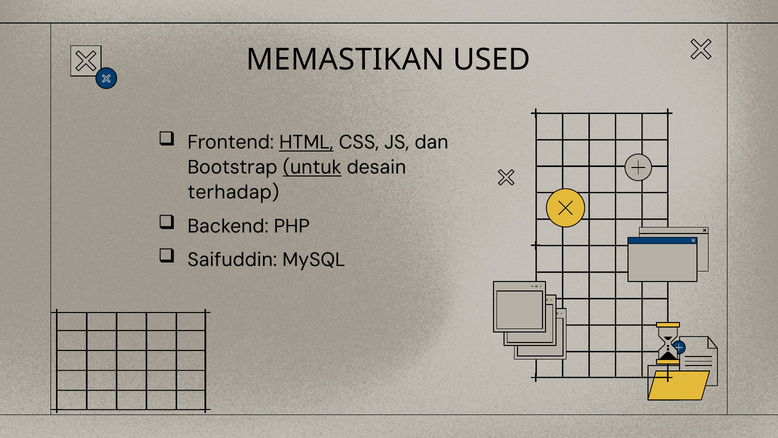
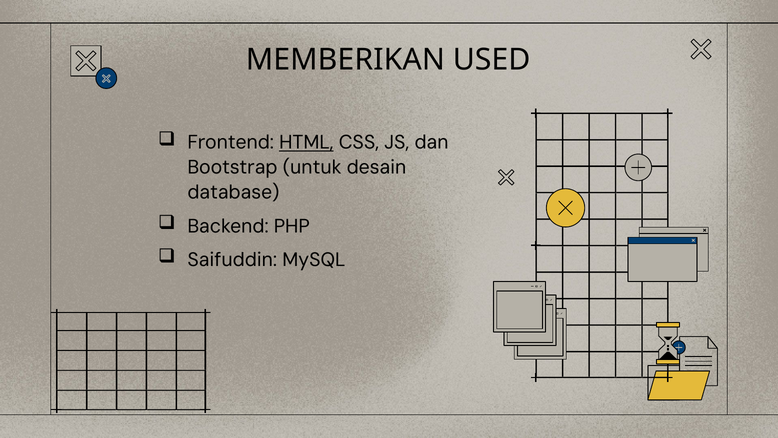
MEMASTIKAN: MEMASTIKAN -> MEMBERIKAN
untuk underline: present -> none
terhadap: terhadap -> database
